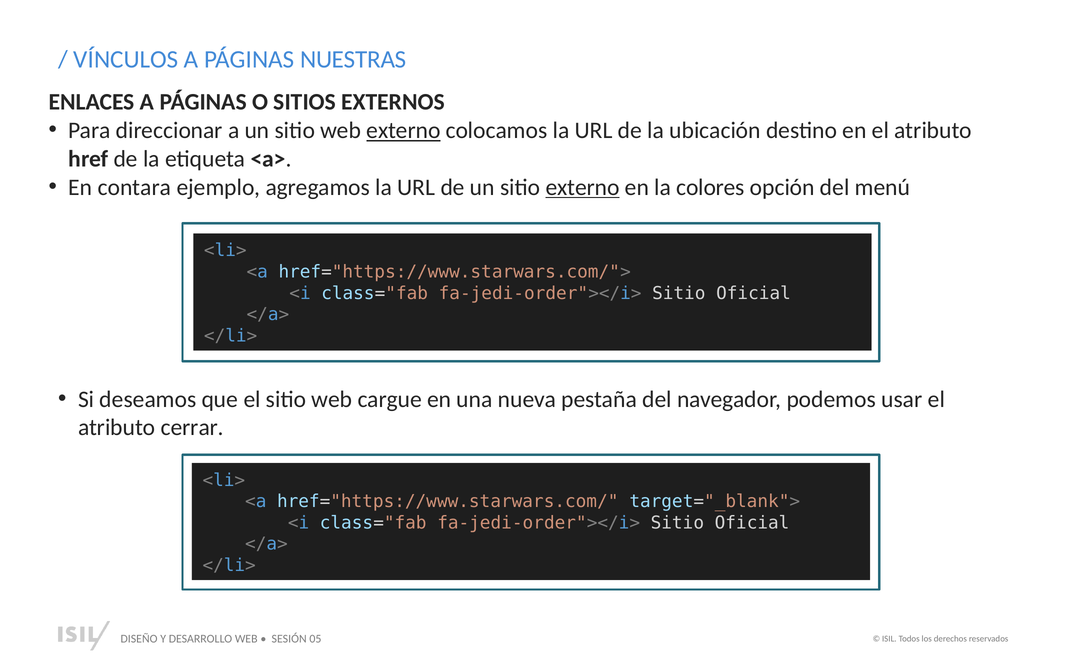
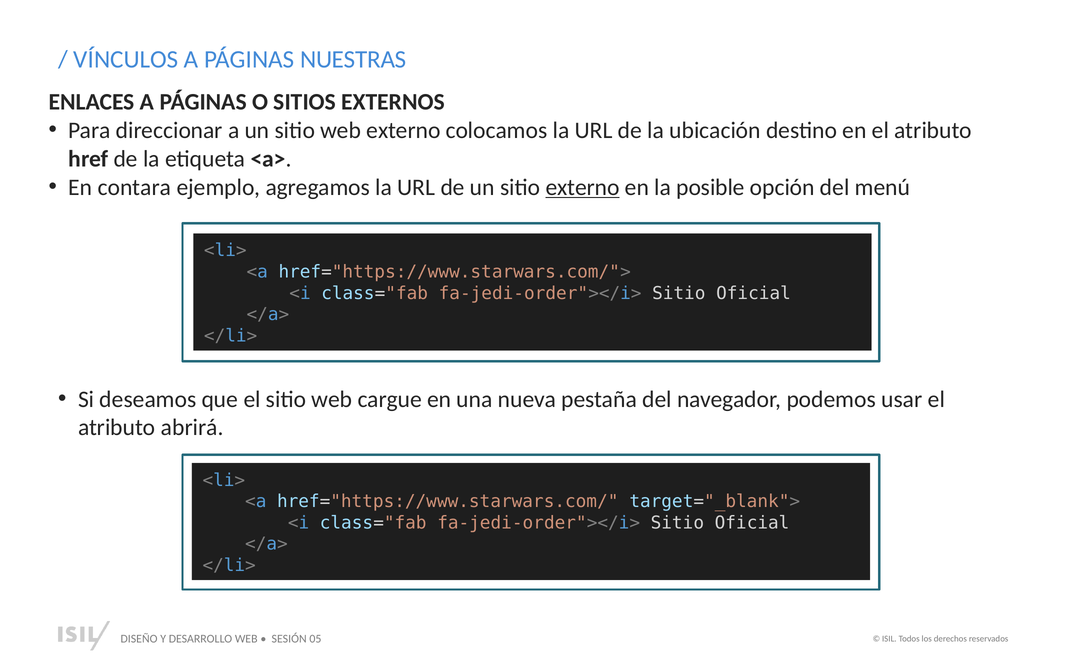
externo at (403, 130) underline: present -> none
colores: colores -> posible
cerrar: cerrar -> abrirá
